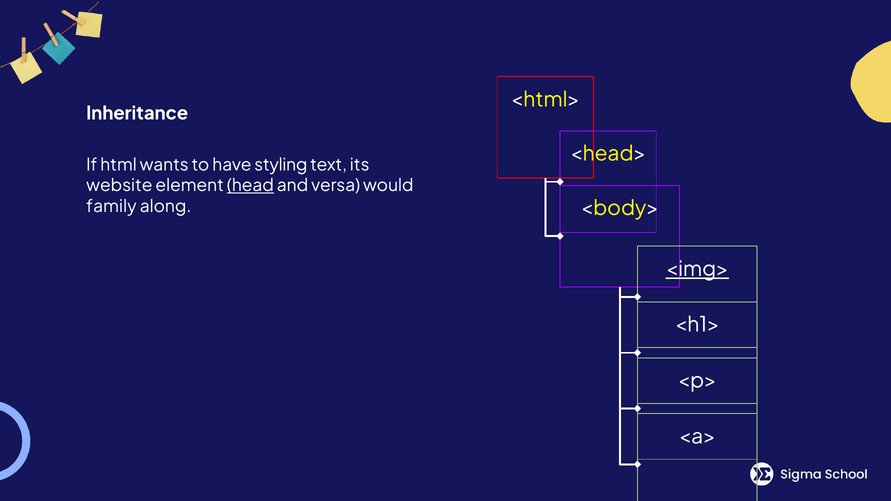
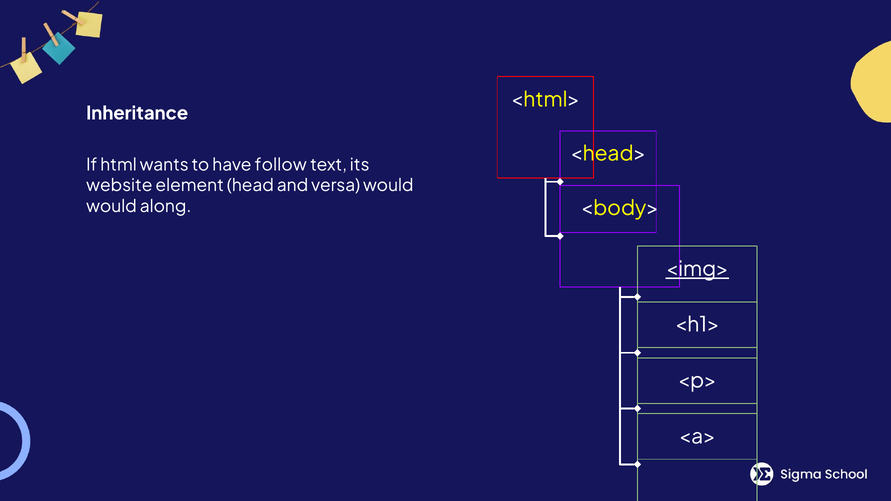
styling: styling -> follow
head underline: present -> none
family at (111, 207): family -> would
